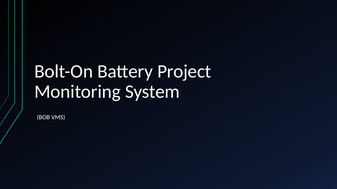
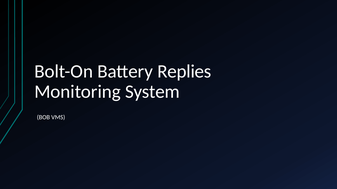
Project: Project -> Replies
